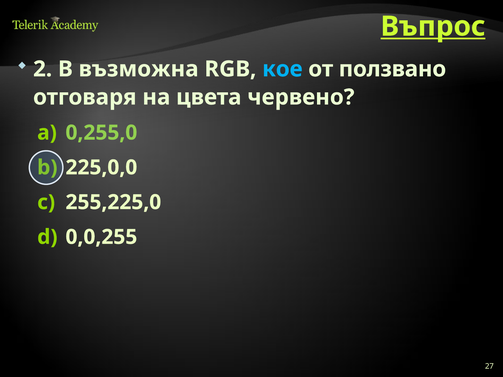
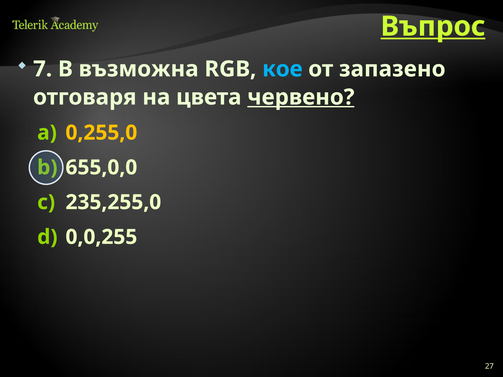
2: 2 -> 7
ползвано: ползвано -> запазено
червено underline: none -> present
0,255,0 colour: light green -> yellow
225,0,0: 225,0,0 -> 655,0,0
255,225,0: 255,225,0 -> 235,255,0
